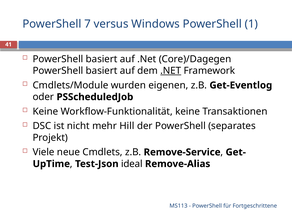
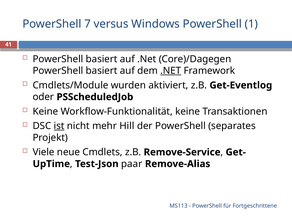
eigenen: eigenen -> aktiviert
ist underline: none -> present
ideal: ideal -> paar
